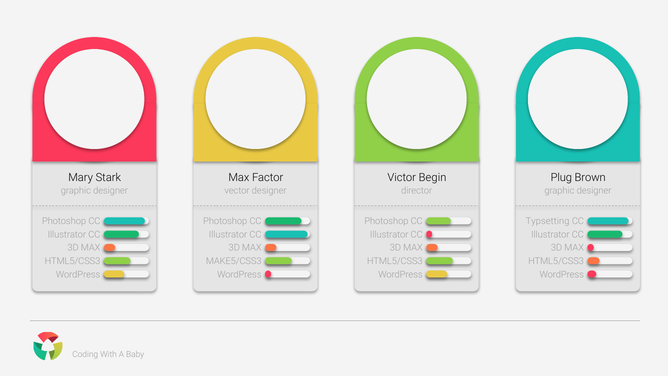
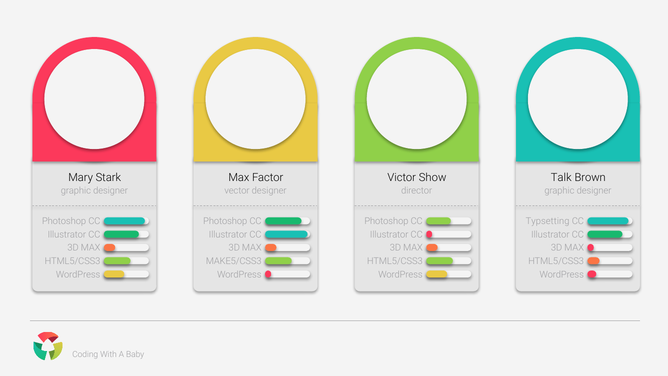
Begin: Begin -> Show
Plug: Plug -> Talk
